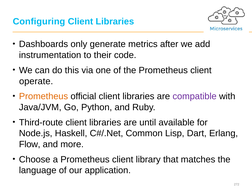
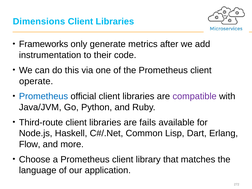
Configuring: Configuring -> Dimensions
Dashboards: Dashboards -> Frameworks
Prometheus at (44, 96) colour: orange -> blue
until: until -> fails
